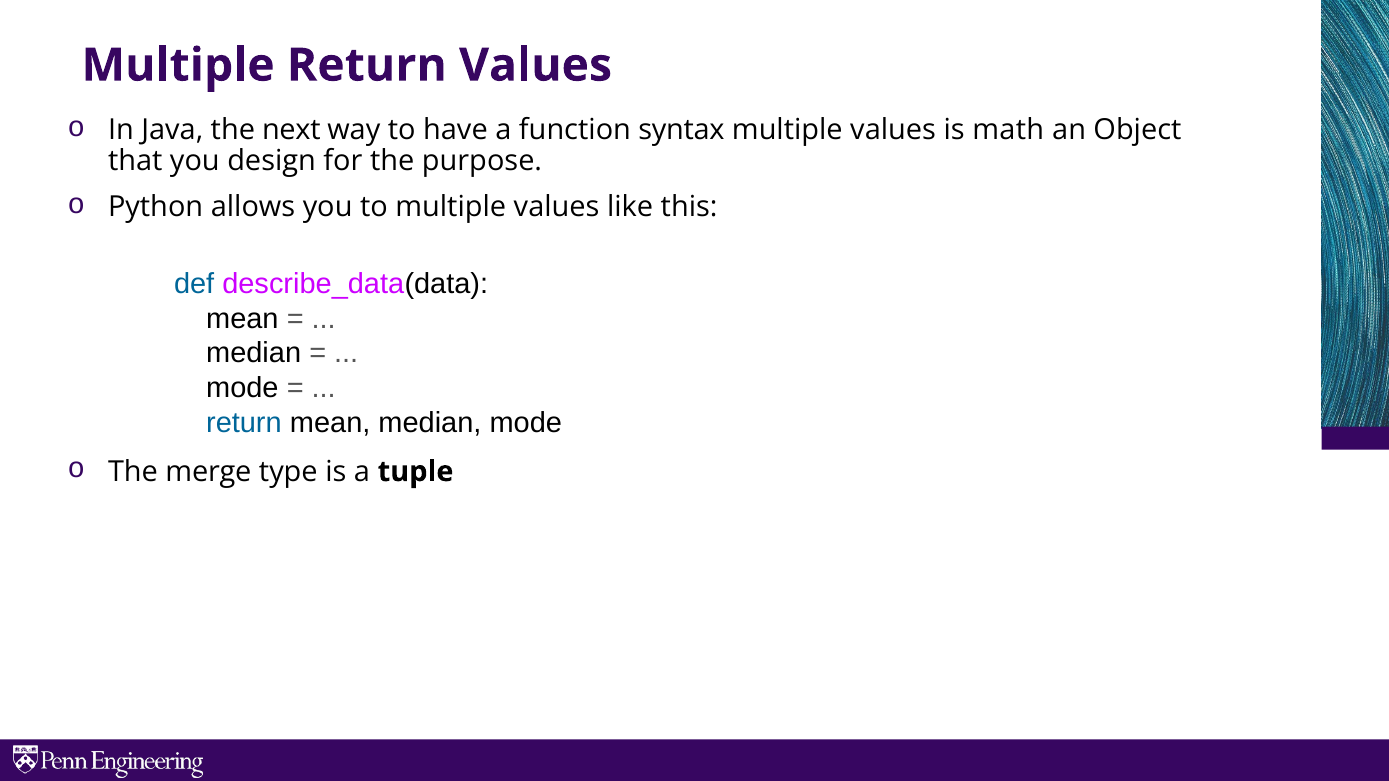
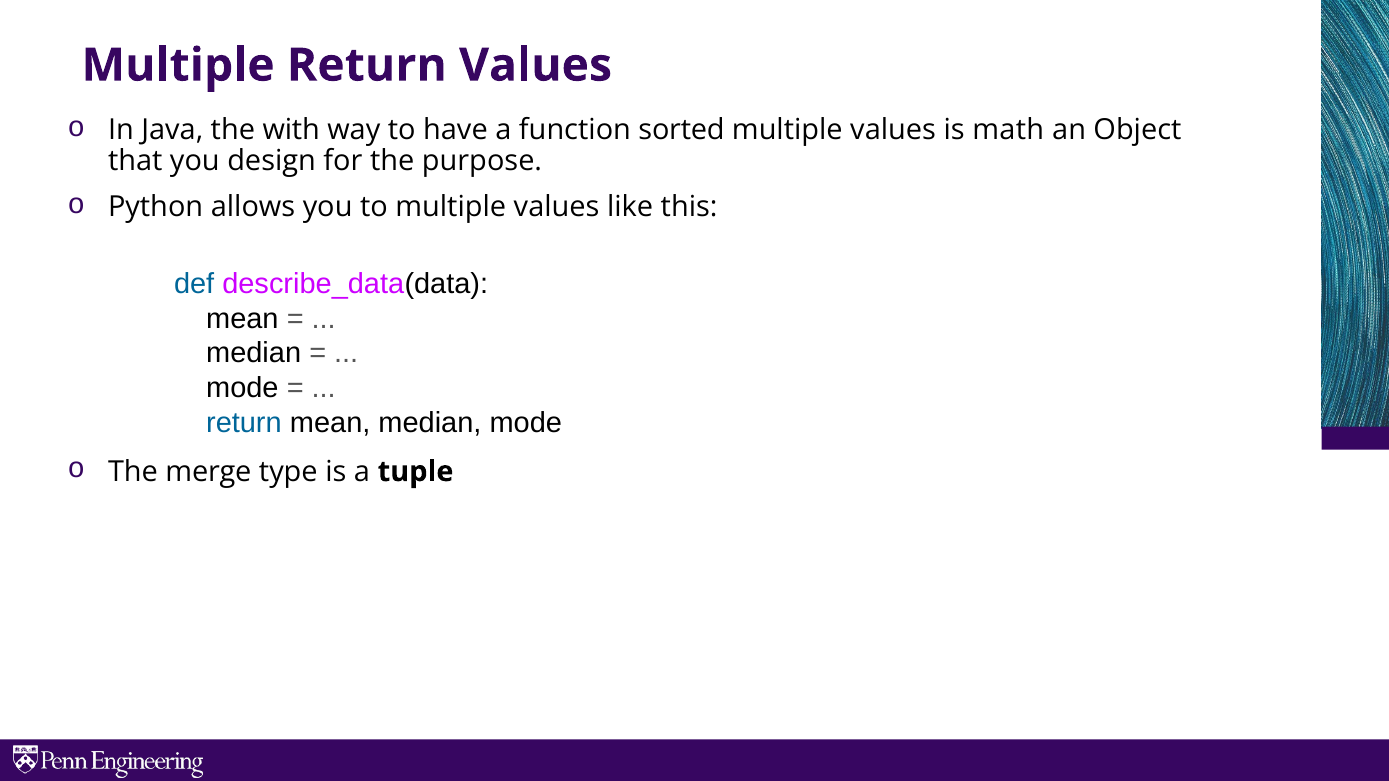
next: next -> with
syntax: syntax -> sorted
